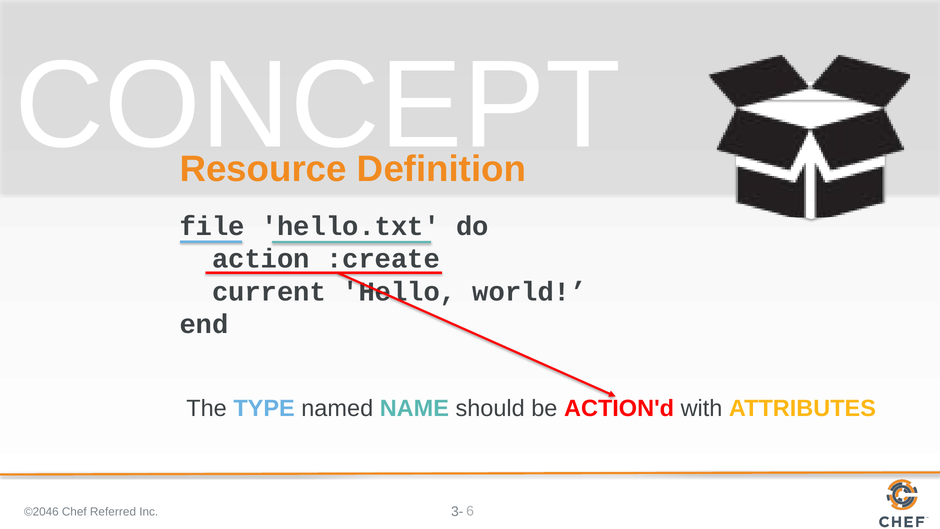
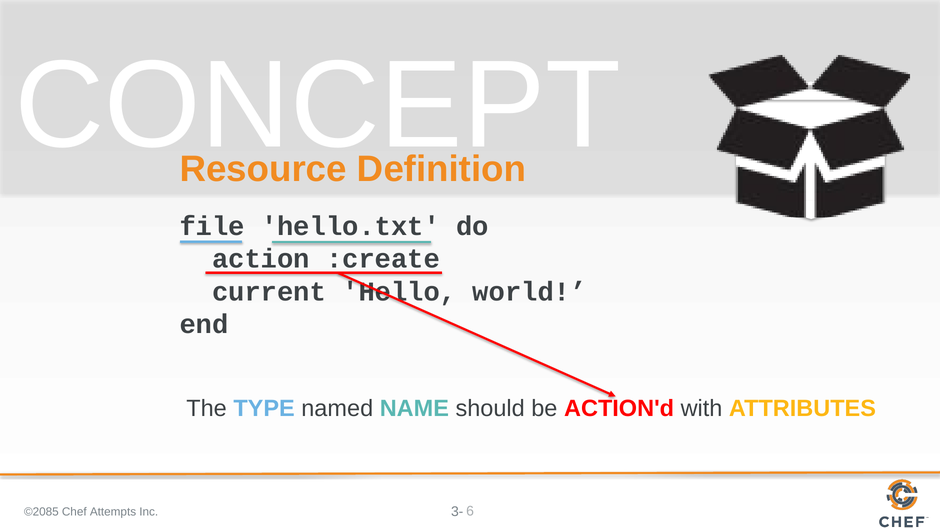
©2046: ©2046 -> ©2085
Referred: Referred -> Attempts
